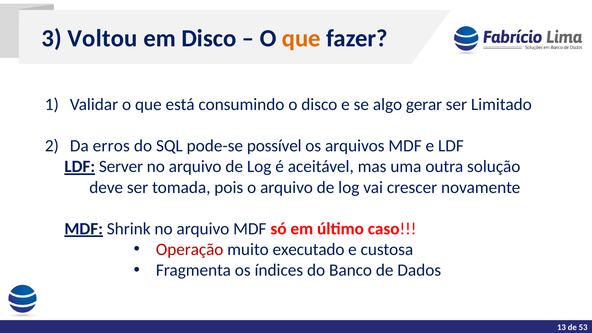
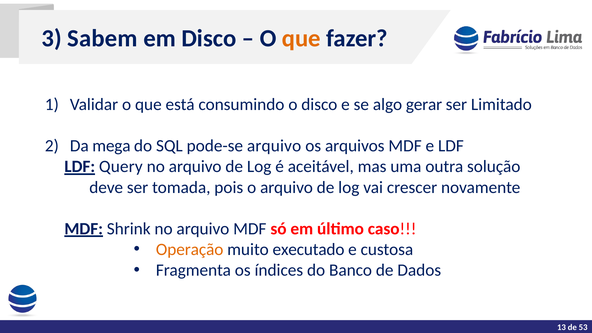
Voltou: Voltou -> Sabem
erros: erros -> mega
pode-se possível: possível -> arquivo
Server: Server -> Query
Operação colour: red -> orange
